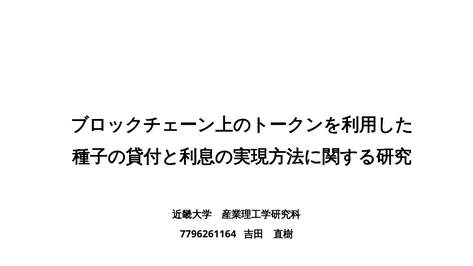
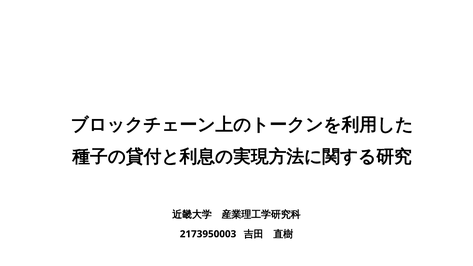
7796261164: 7796261164 -> 2173950003
